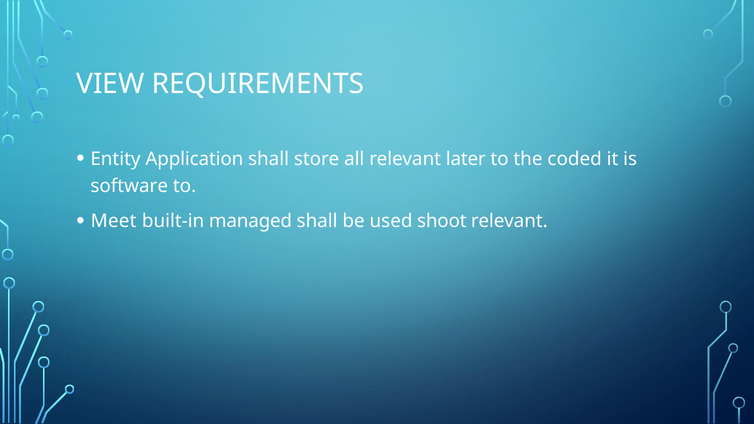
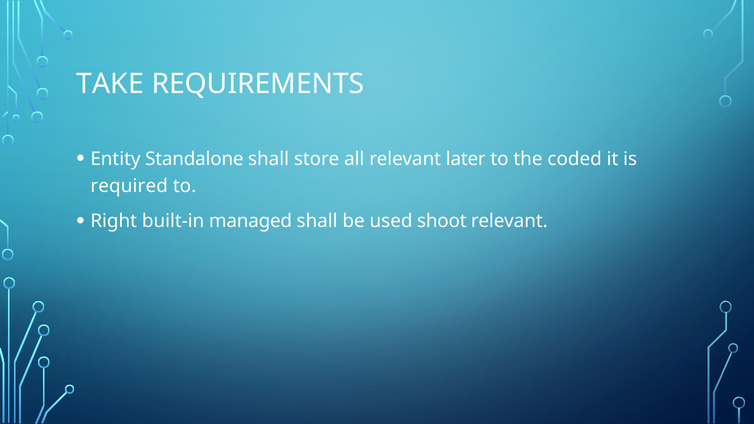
VIEW: VIEW -> TAKE
Application: Application -> Standalone
software: software -> required
Meet: Meet -> Right
